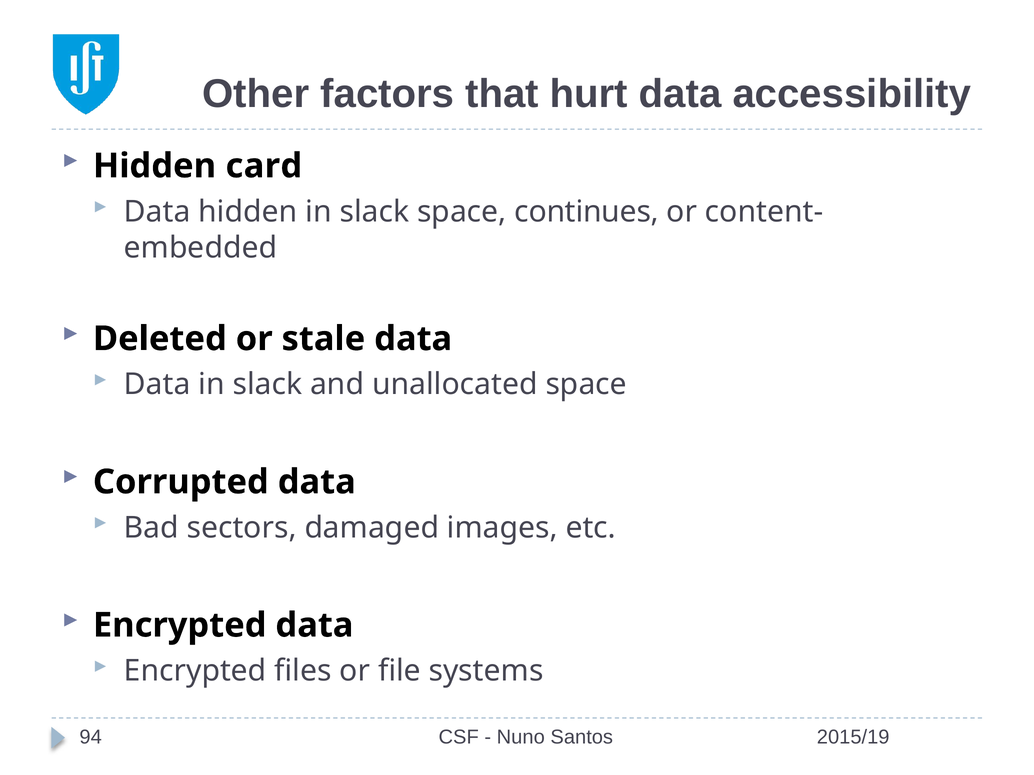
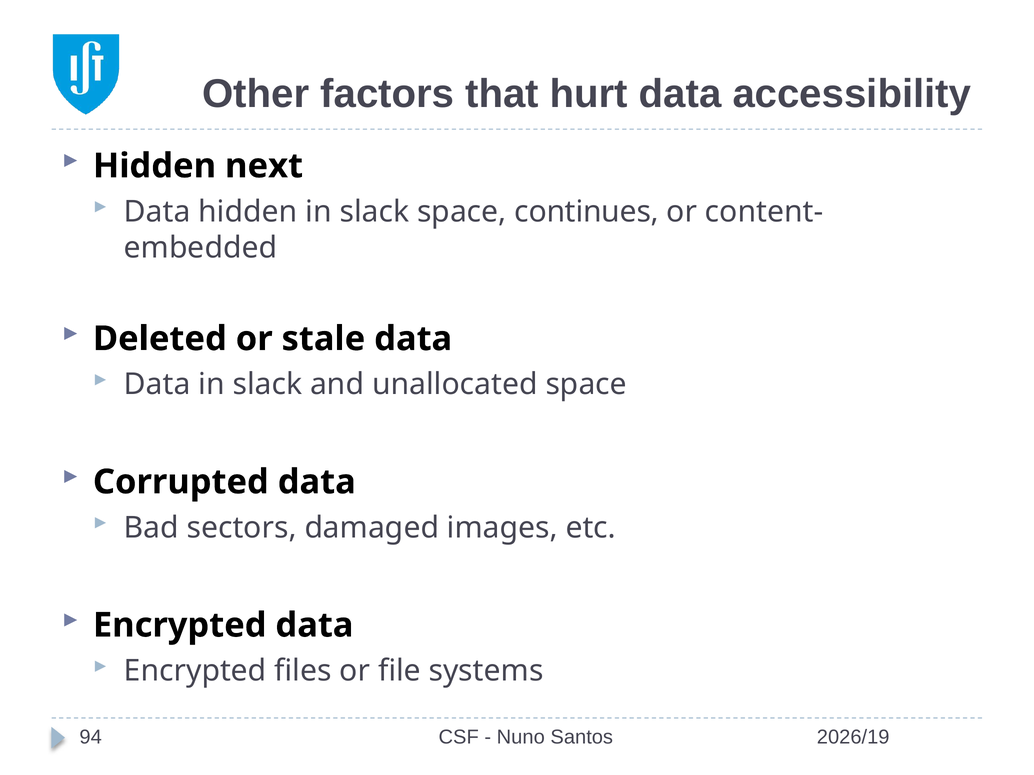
card: card -> next
2015/19: 2015/19 -> 2026/19
